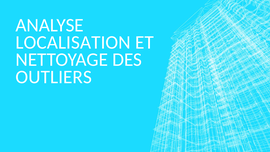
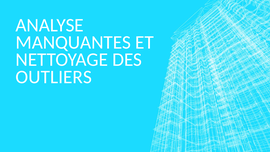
LOCALISATION: LOCALISATION -> MANQUANTES
